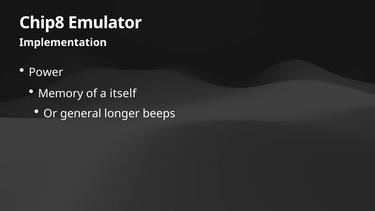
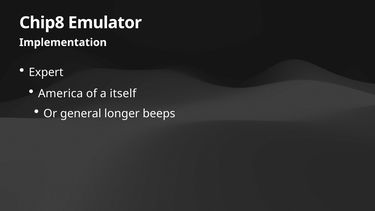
Power: Power -> Expert
Memory: Memory -> America
